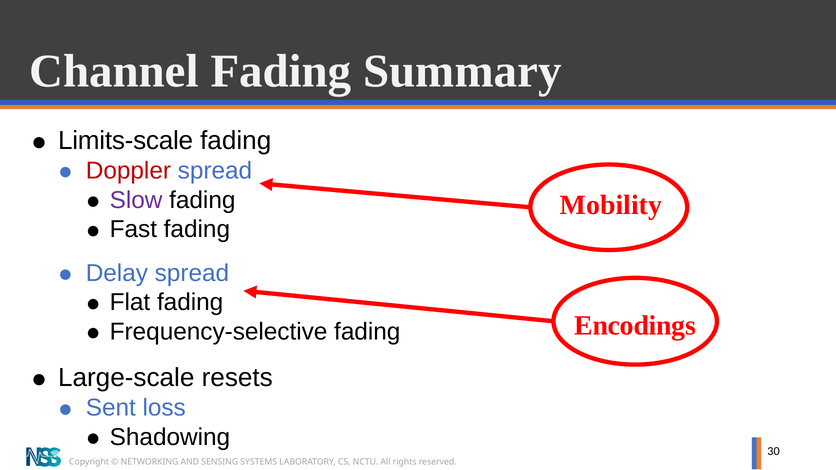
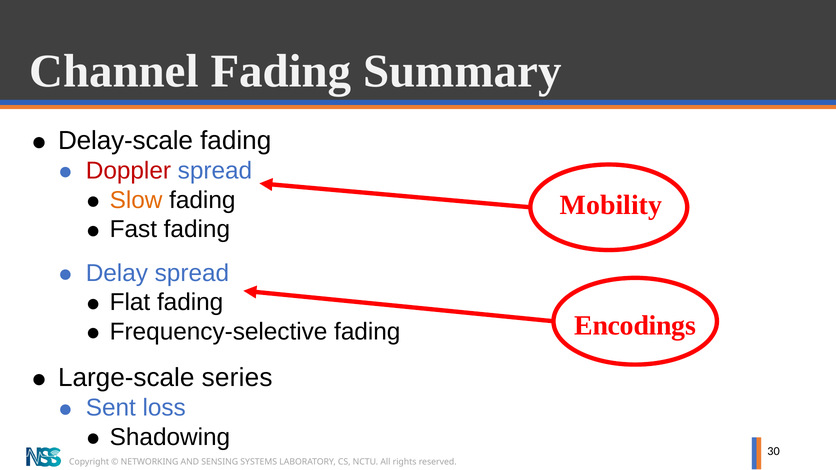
Limits-scale: Limits-scale -> Delay-scale
Slow colour: purple -> orange
resets: resets -> series
